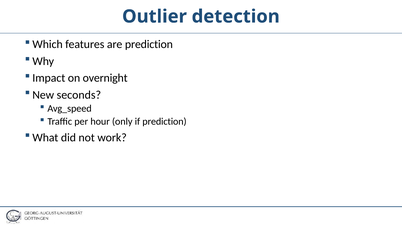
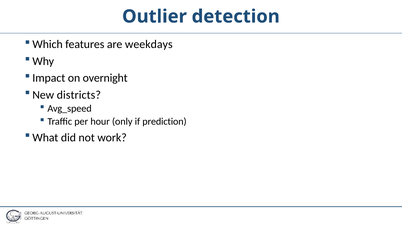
are prediction: prediction -> weekdays
seconds: seconds -> districts
